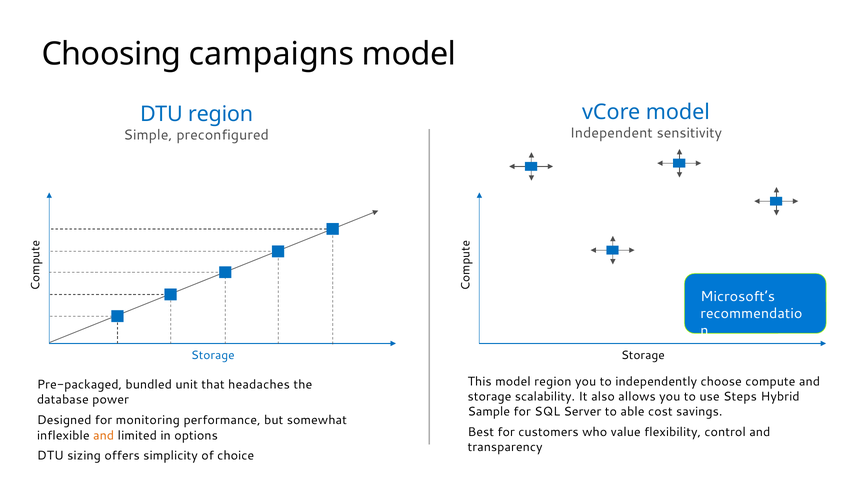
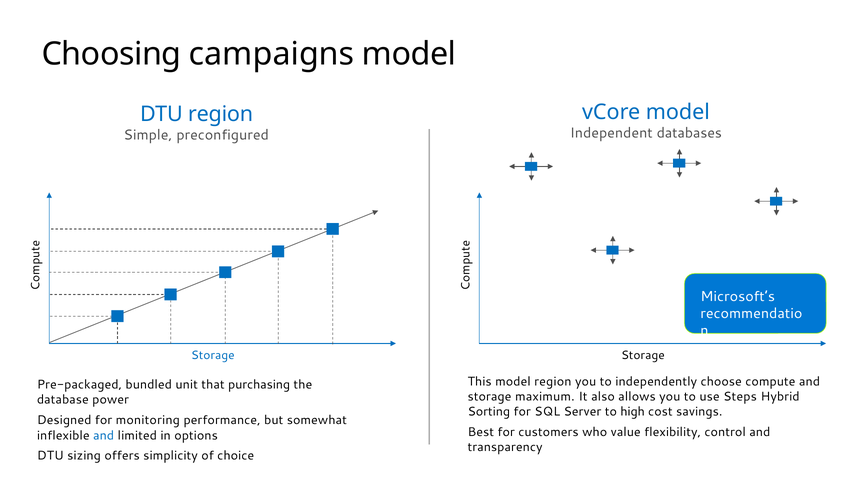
sensitivity: sensitivity -> databases
headaches: headaches -> purchasing
scalability: scalability -> maximum
Sample: Sample -> Sorting
able: able -> high
and at (104, 436) colour: orange -> blue
